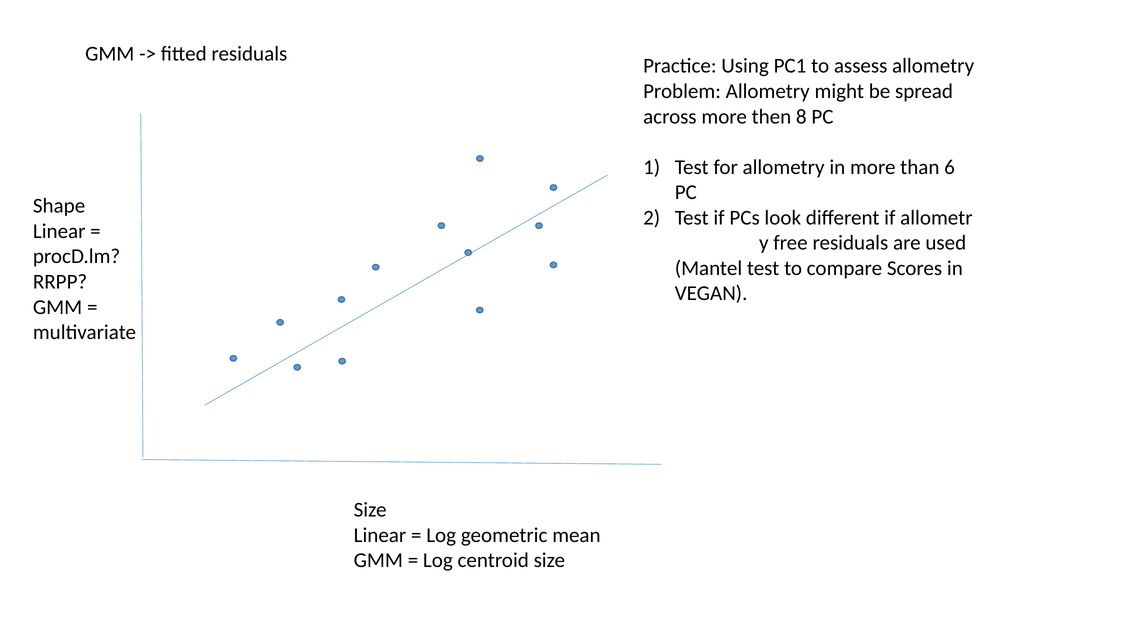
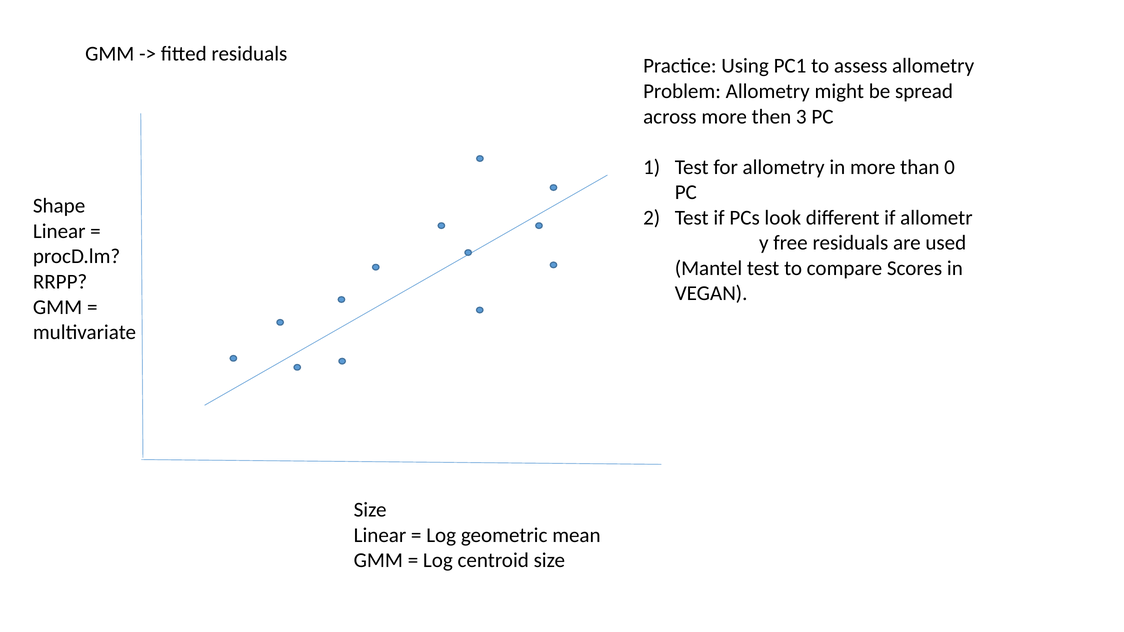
8: 8 -> 3
6: 6 -> 0
